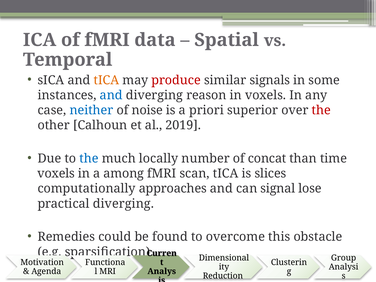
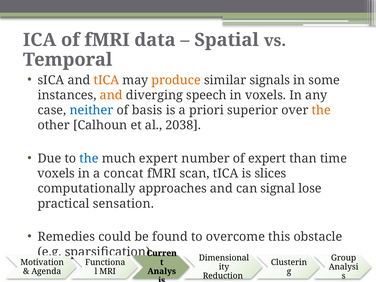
produce colour: red -> orange
and at (111, 95) colour: blue -> orange
reason: reason -> speech
noise: noise -> basis
the at (321, 110) colour: red -> orange
2019: 2019 -> 2038
much locally: locally -> expert
of concat: concat -> expert
among: among -> concat
practical diverging: diverging -> sensation
